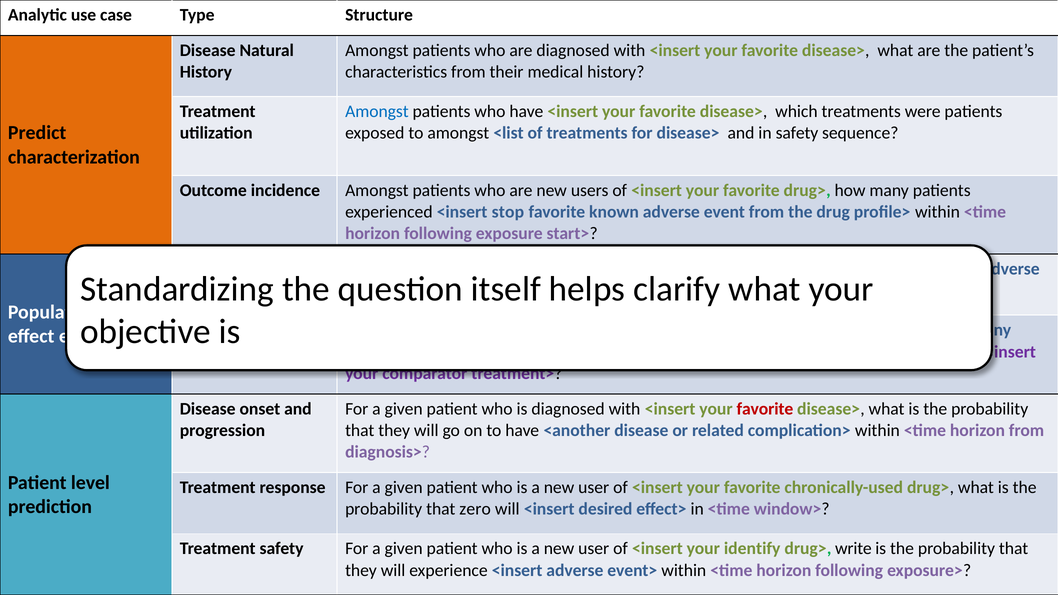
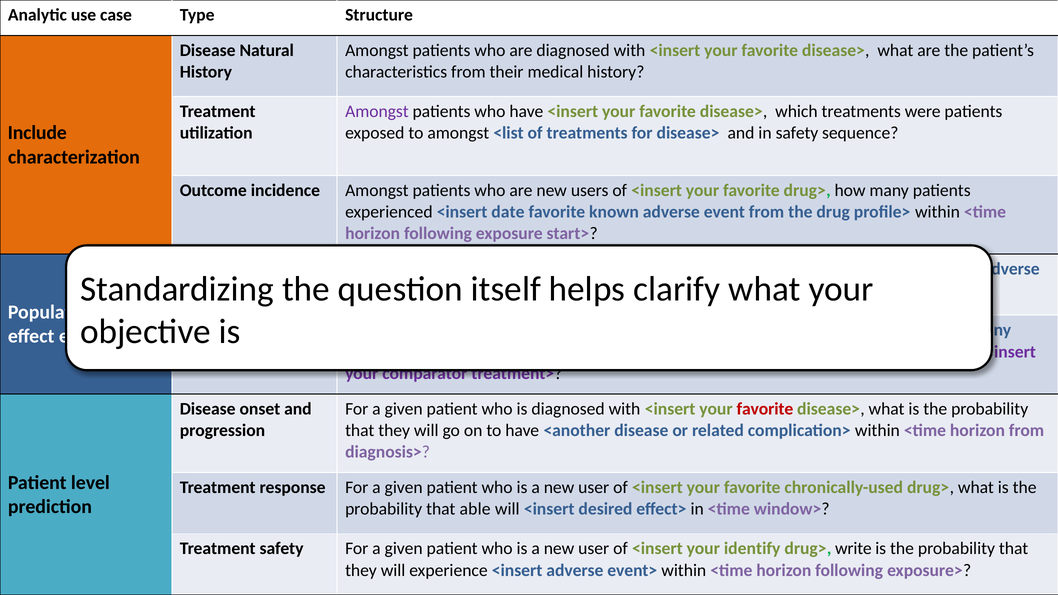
Amongst at (377, 112) colour: blue -> purple
Predict: Predict -> Include
stop: stop -> date
zero: zero -> able
